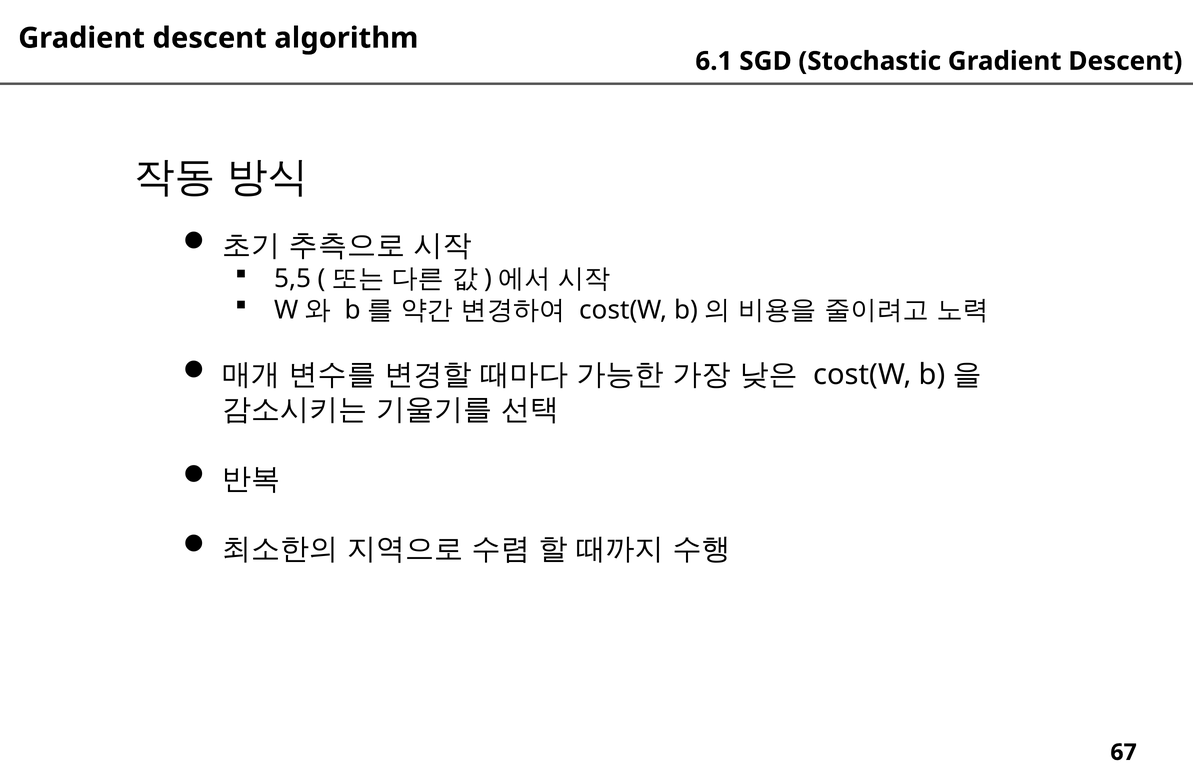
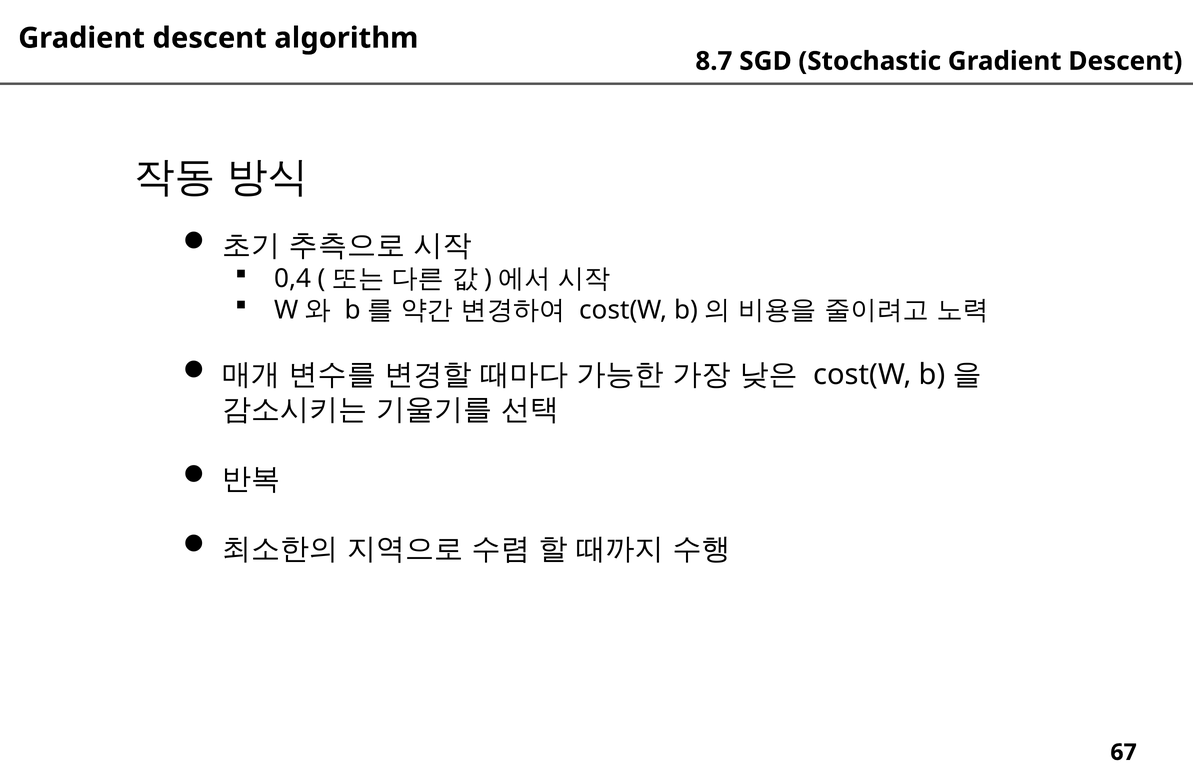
6.1: 6.1 -> 8.7
5,5: 5,5 -> 0,4
